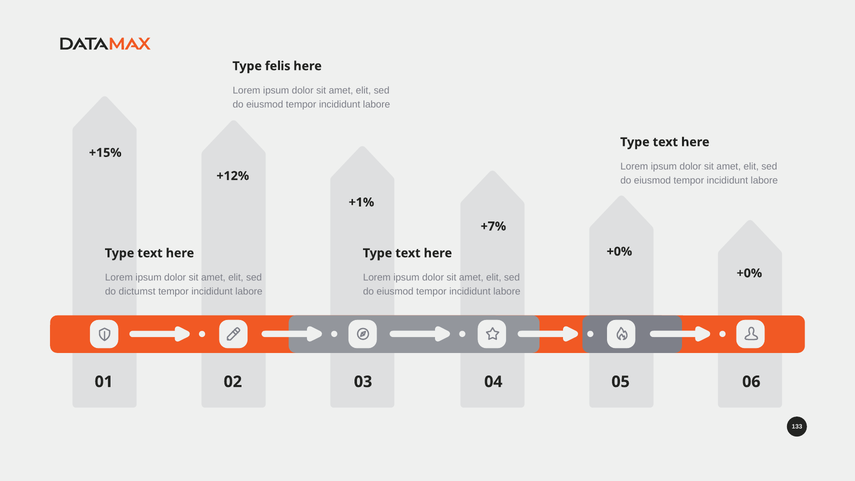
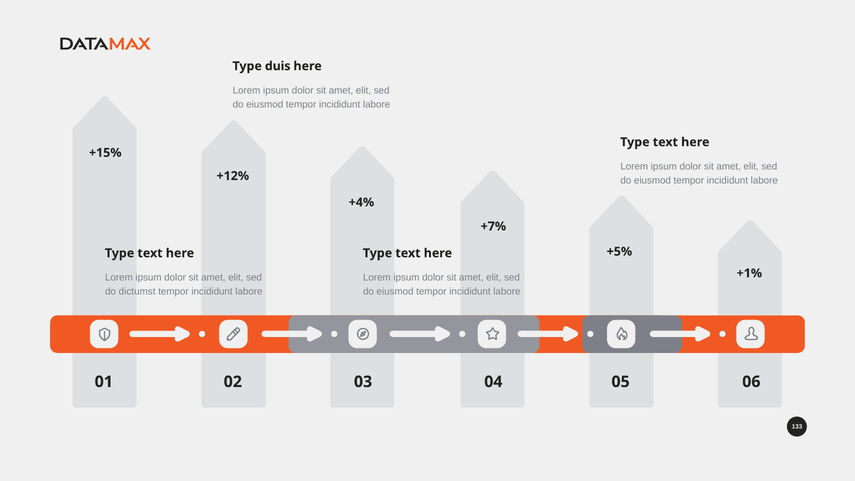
felis: felis -> duis
+1%: +1% -> +4%
+0% at (619, 252): +0% -> +5%
+0% at (749, 273): +0% -> +1%
